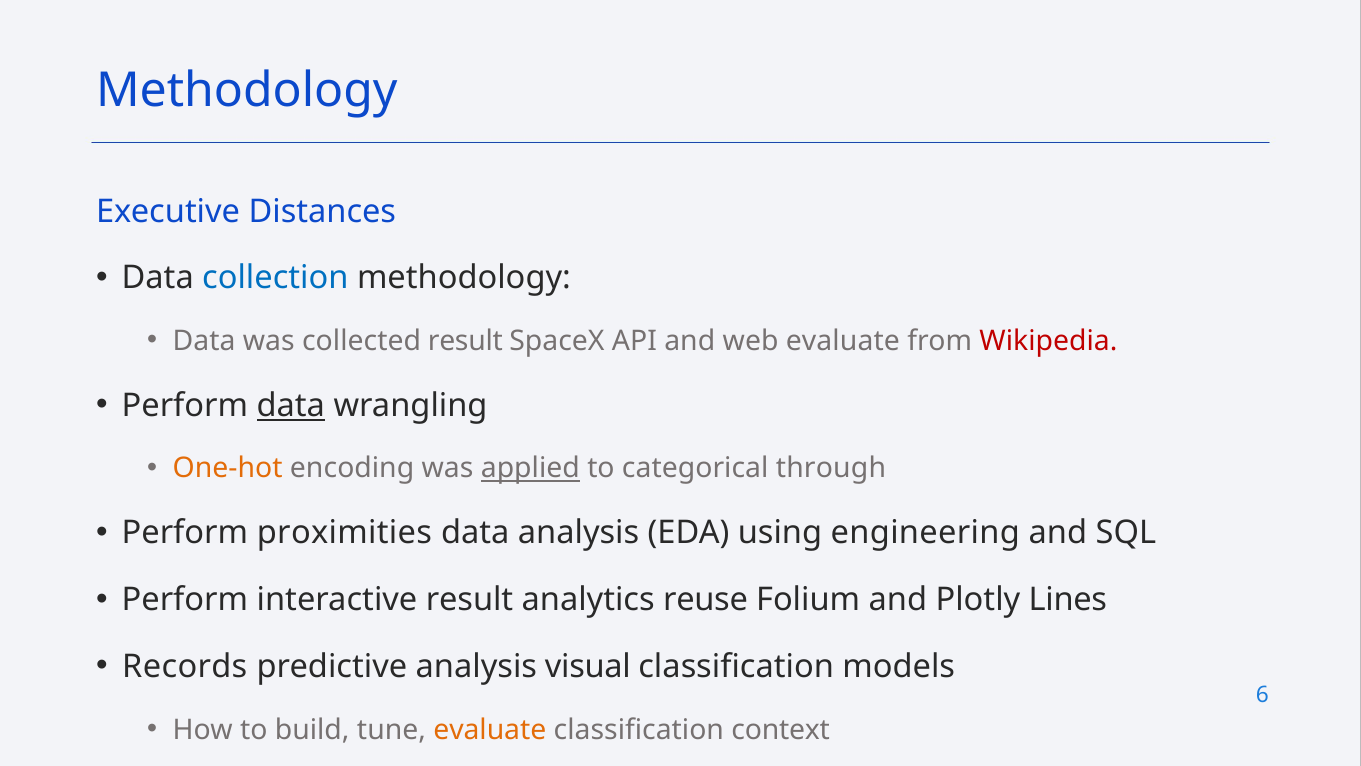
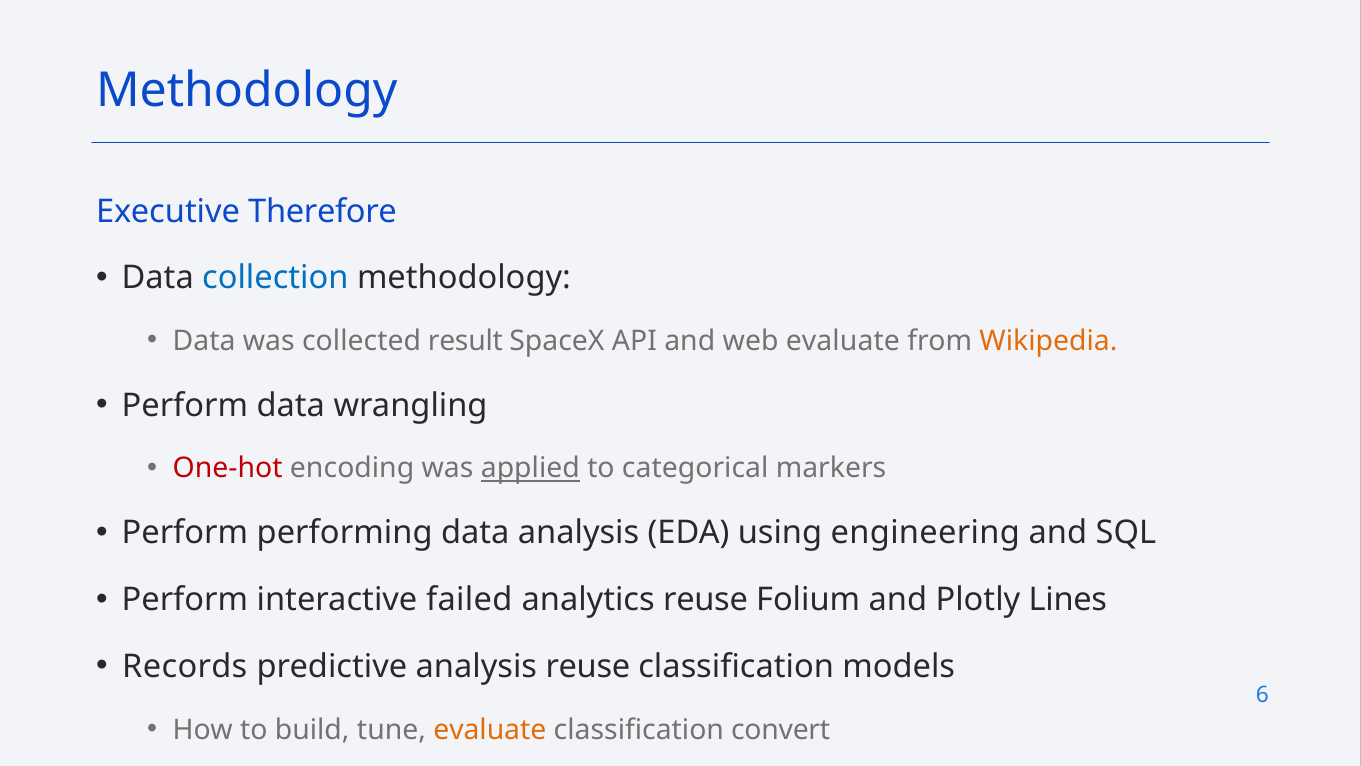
Distances: Distances -> Therefore
Wikipedia colour: red -> orange
data at (291, 405) underline: present -> none
One-hot colour: orange -> red
through: through -> markers
proximities: proximities -> performing
interactive result: result -> failed
analysis visual: visual -> reuse
context: context -> convert
